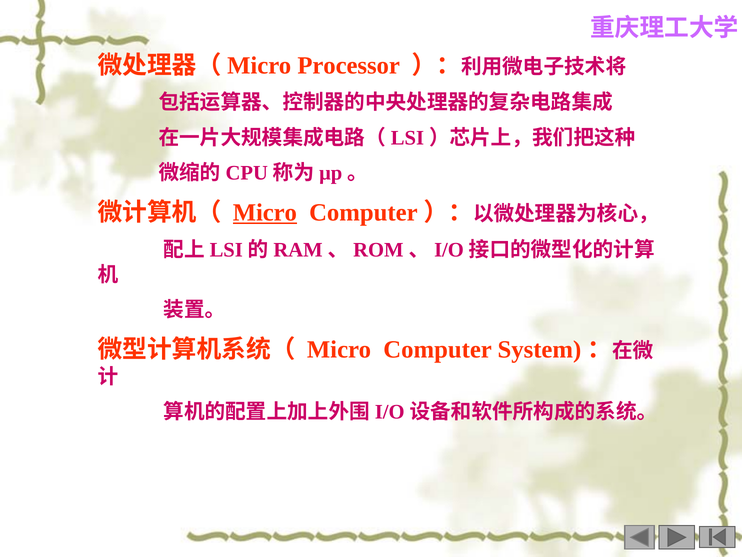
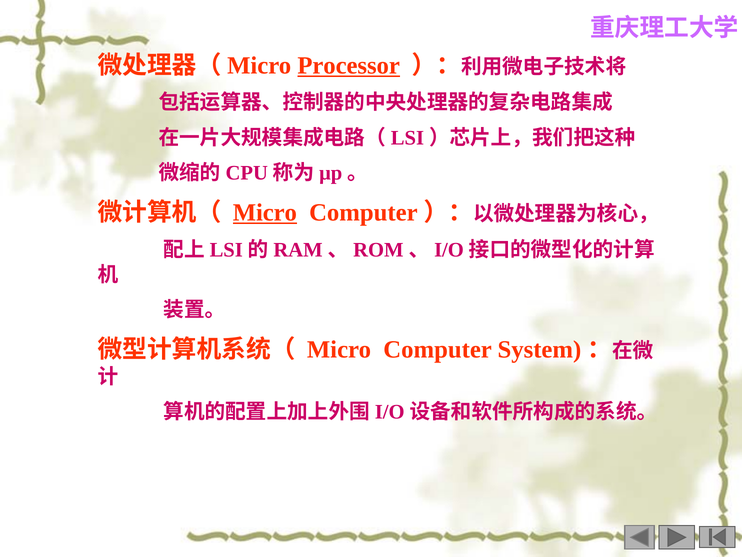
Processor underline: none -> present
